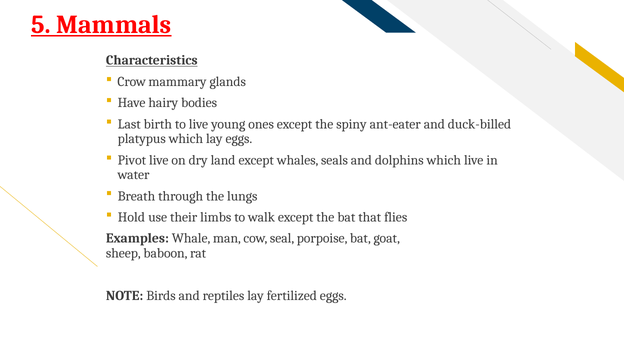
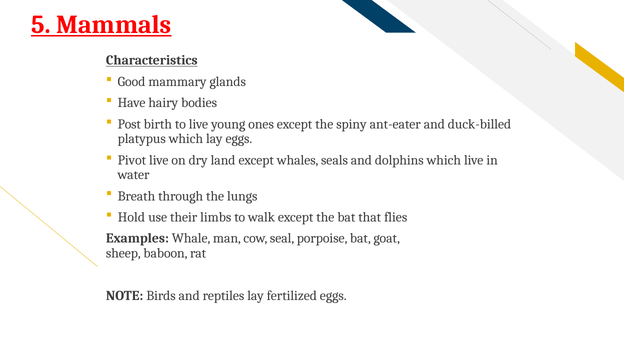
Crow: Crow -> Good
Last: Last -> Post
